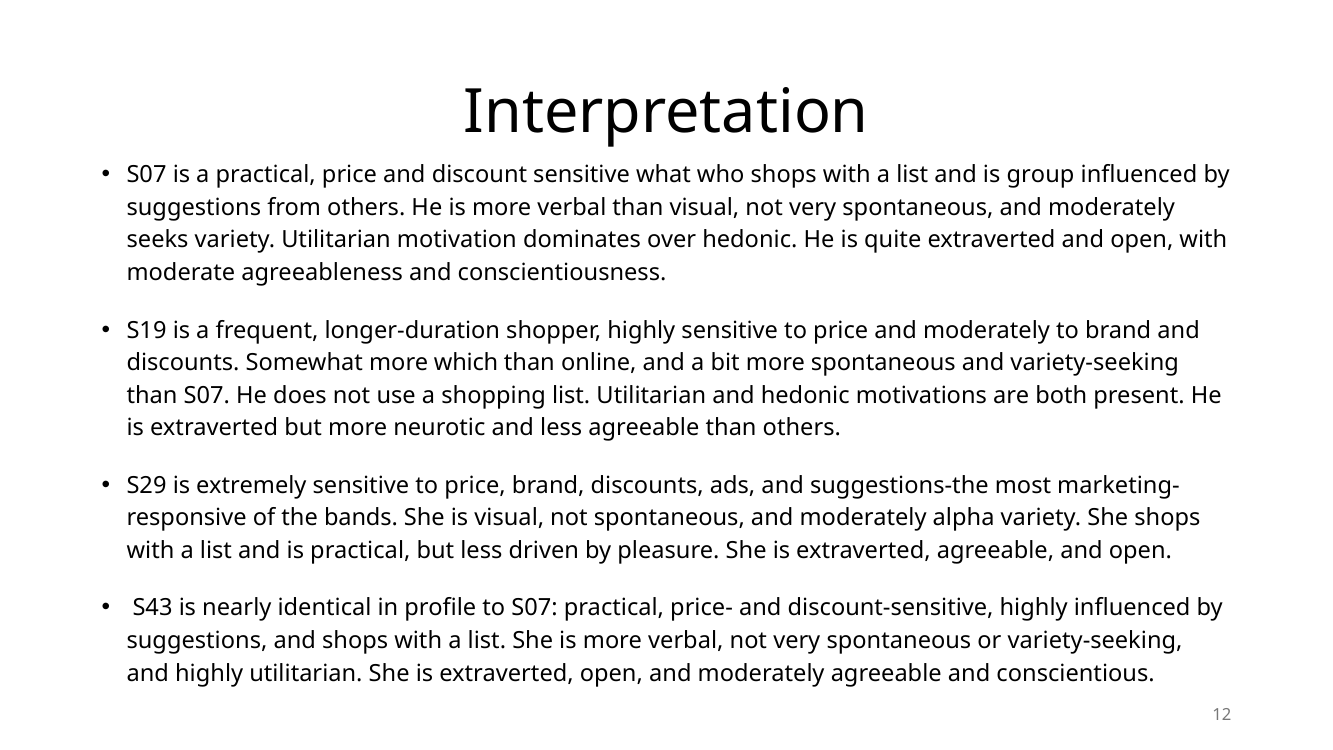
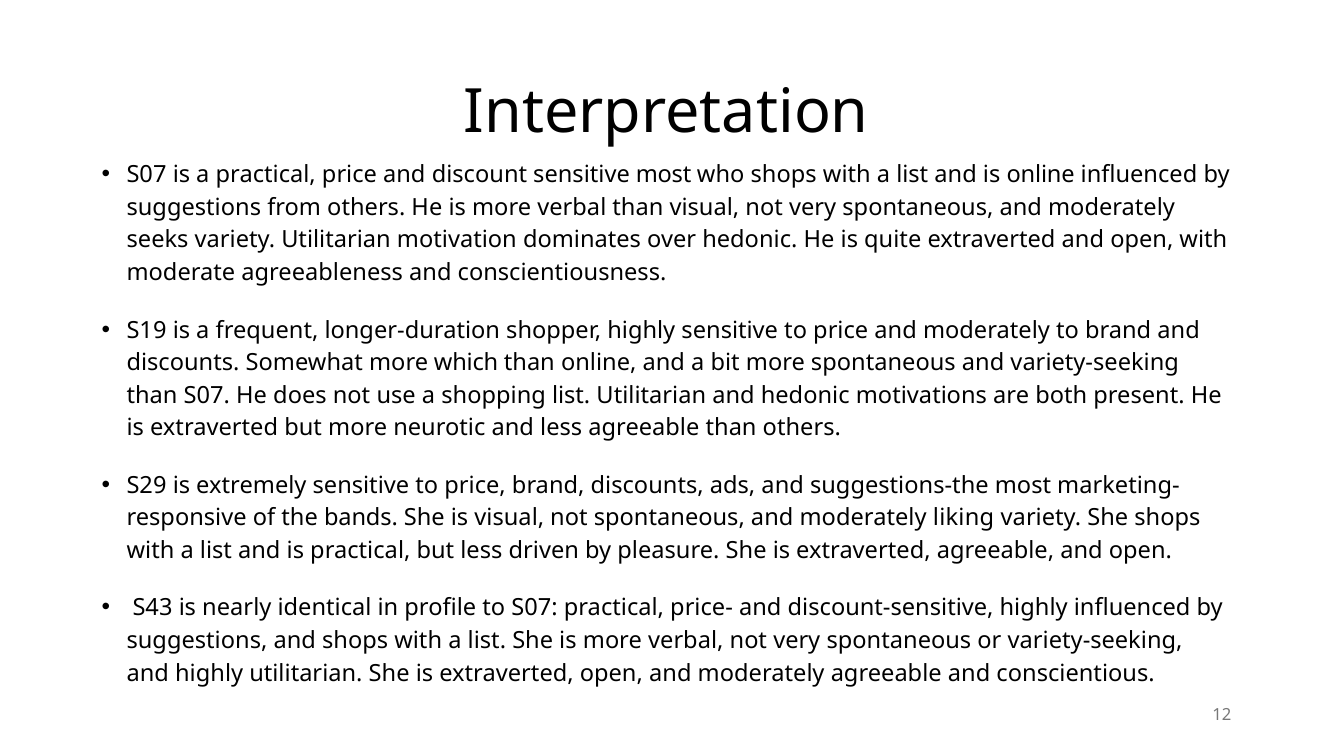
sensitive what: what -> most
is group: group -> online
alpha: alpha -> liking
